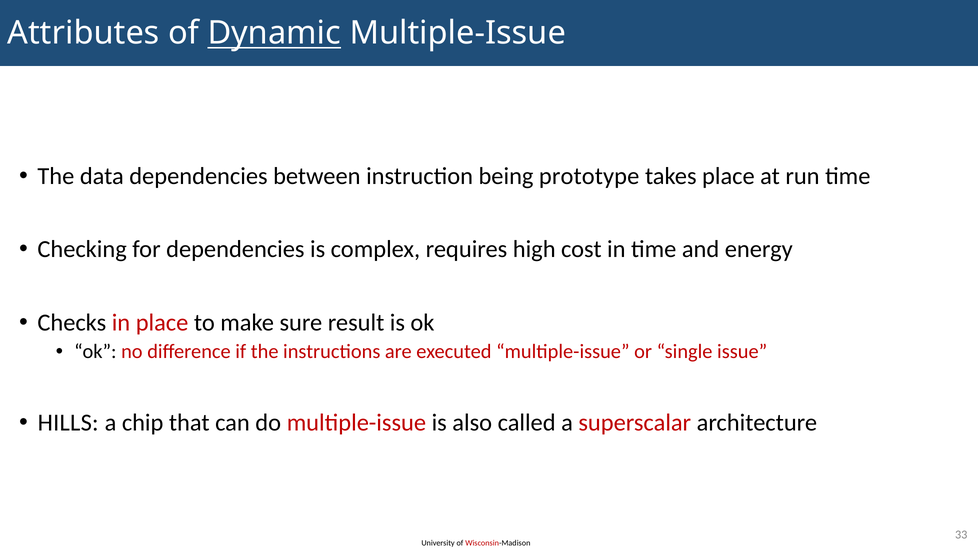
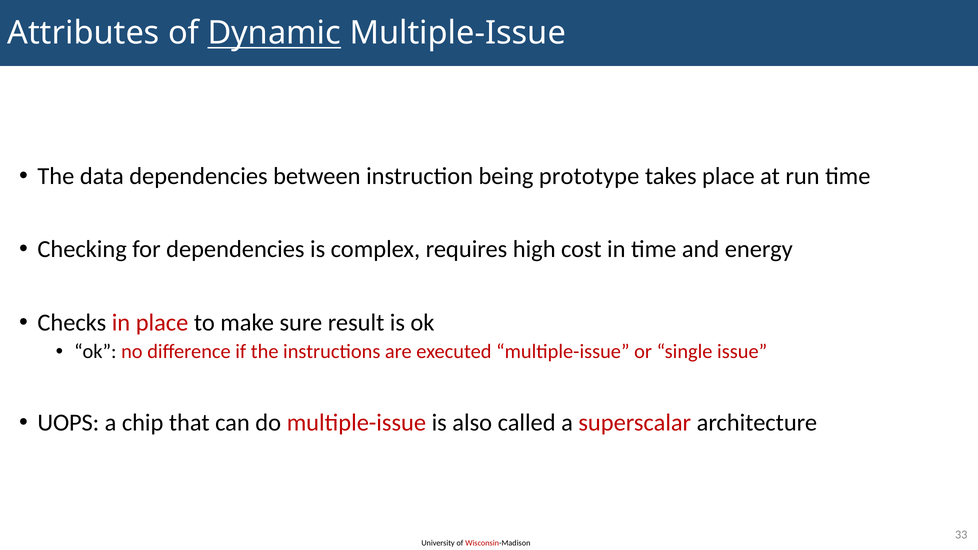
HILLS: HILLS -> UOPS
